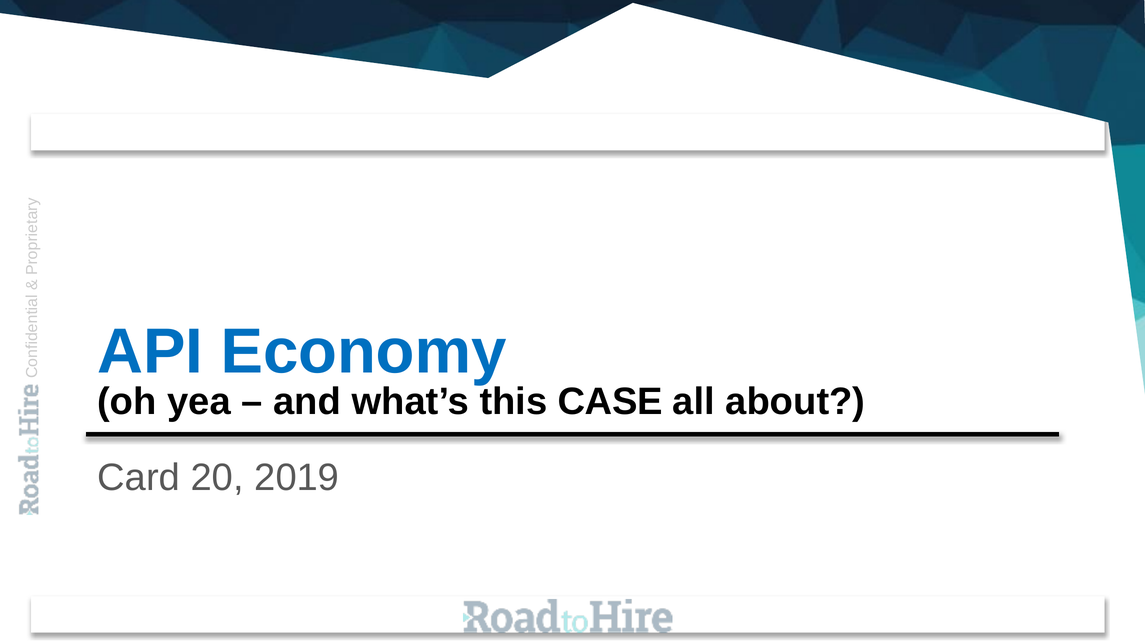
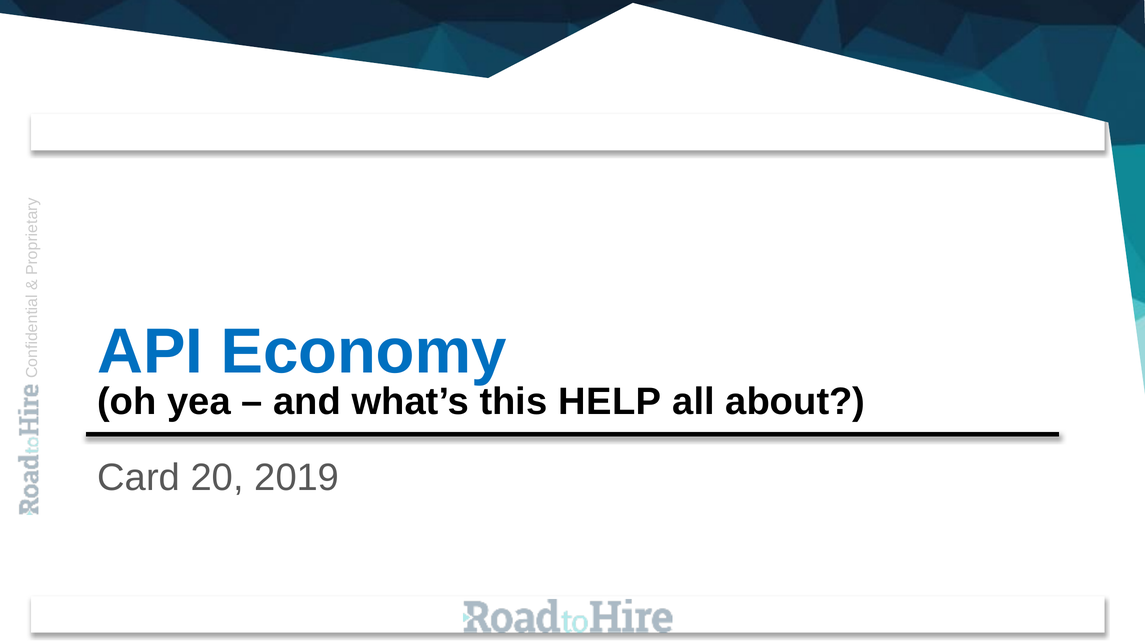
CASE: CASE -> HELP
